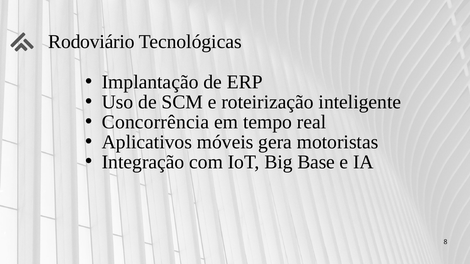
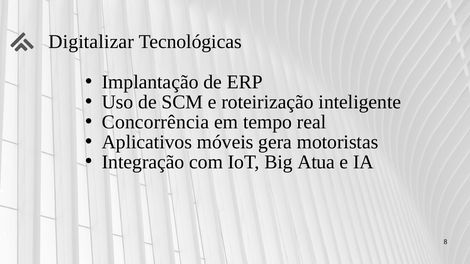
Rodoviário: Rodoviário -> Digitalizar
Base: Base -> Atua
